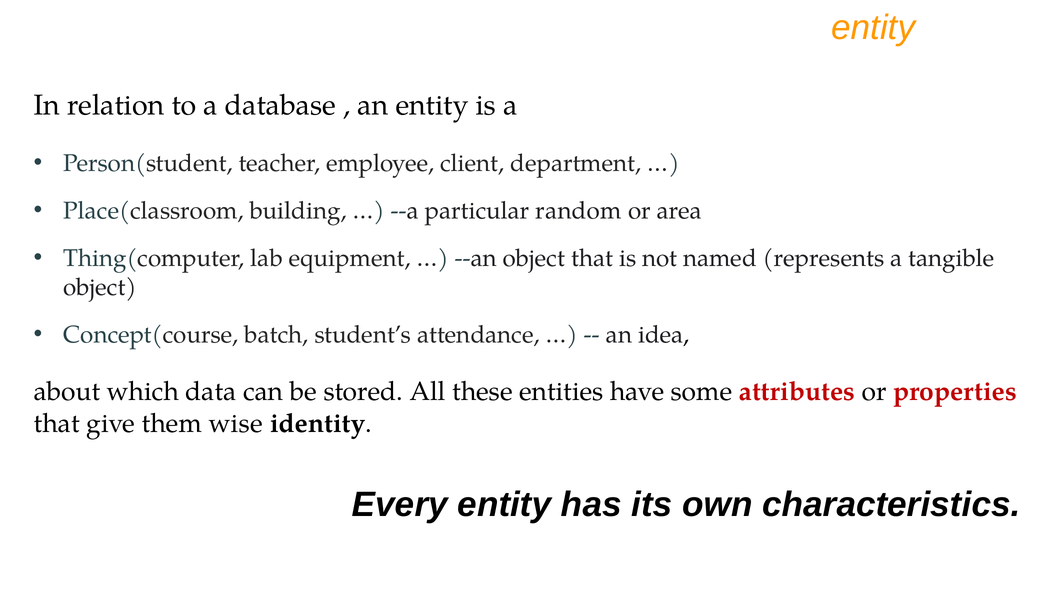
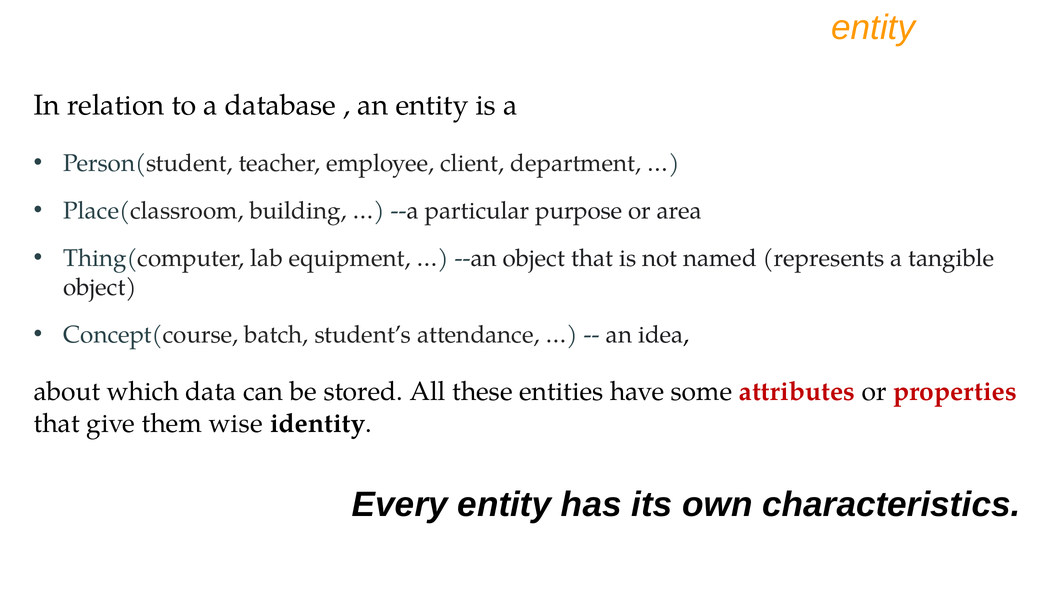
random: random -> purpose
